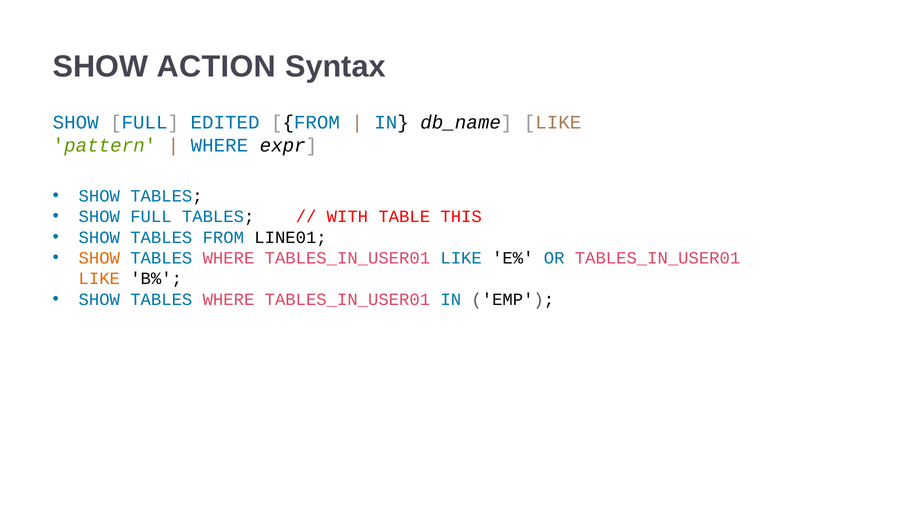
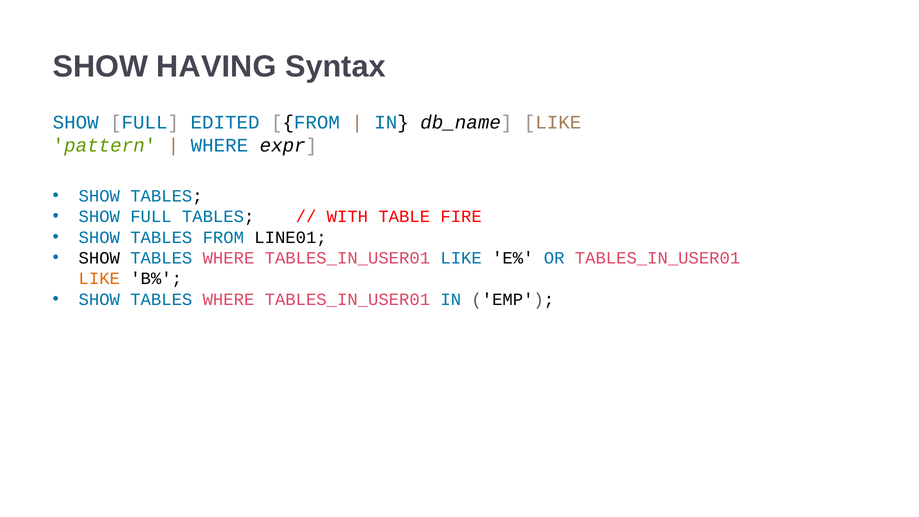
ACTION: ACTION -> HAVING
THIS: THIS -> FIRE
SHOW at (99, 258) colour: orange -> black
